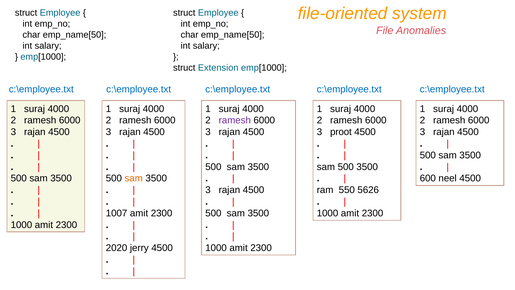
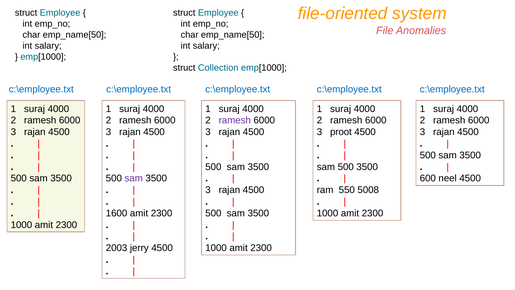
Extension: Extension -> Collection
sam at (134, 178) colour: orange -> purple
5626: 5626 -> 5008
1007: 1007 -> 1600
2020: 2020 -> 2003
